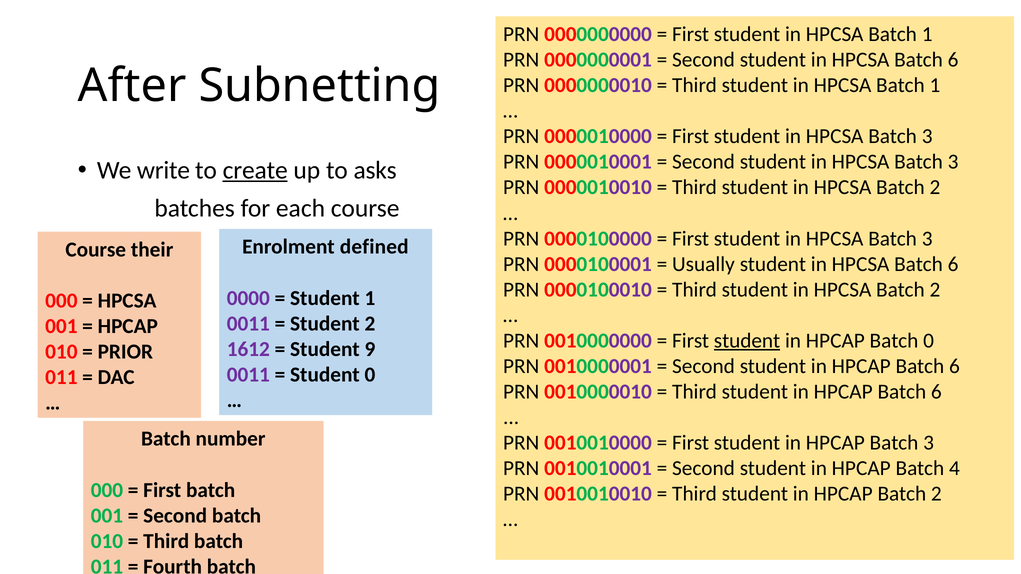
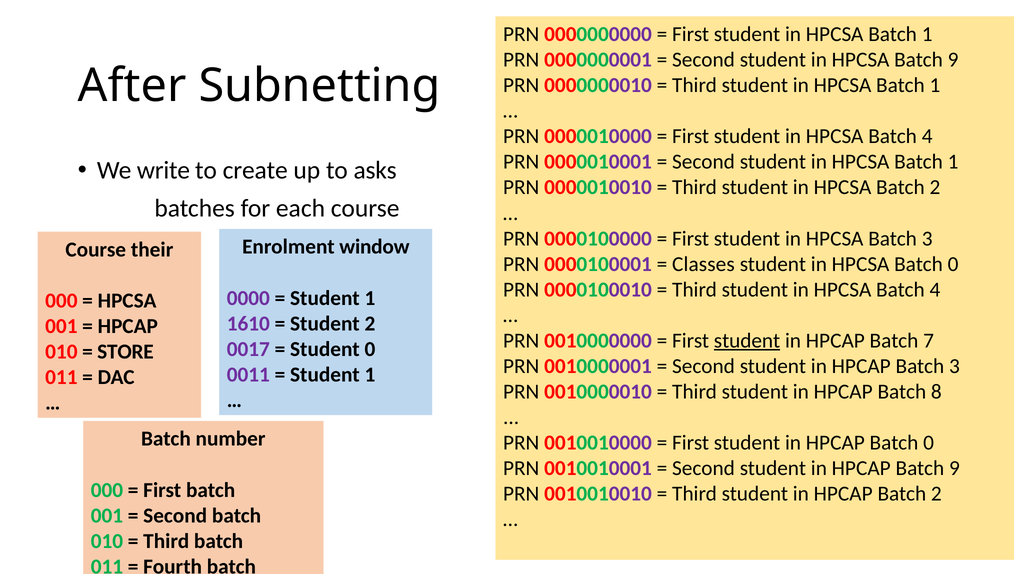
6 at (953, 60): 6 -> 9
3 at (927, 137): 3 -> 4
3 at (953, 162): 3 -> 1
create underline: present -> none
defined: defined -> window
Usually: Usually -> Classes
6 at (953, 264): 6 -> 0
2 at (935, 290): 2 -> 4
0011 at (248, 324): 0011 -> 1610
Batch 0: 0 -> 7
1612: 1612 -> 0017
Student 9: 9 -> 0
PRIOR: PRIOR -> STORE
6 at (955, 366): 6 -> 3
0 at (370, 375): 0 -> 1
6 at (936, 392): 6 -> 8
HPCAP Batch 3: 3 -> 0
HPCAP Batch 4: 4 -> 9
